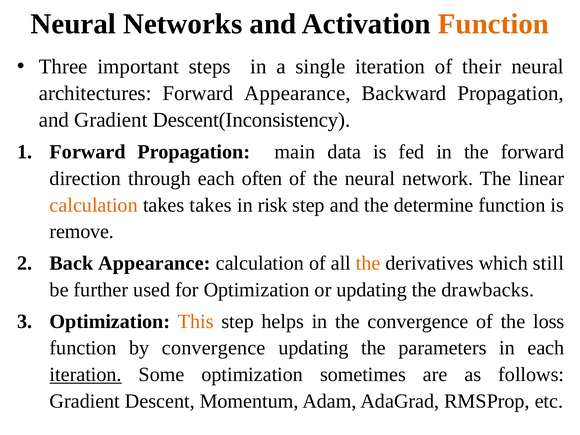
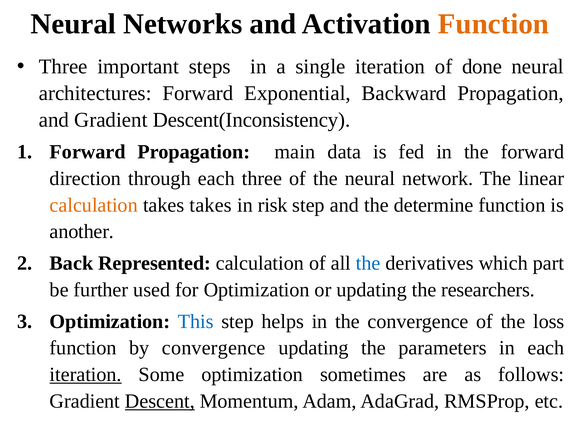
their: their -> done
Forward Appearance: Appearance -> Exponential
each often: often -> three
remove: remove -> another
Back Appearance: Appearance -> Represented
the at (368, 263) colour: orange -> blue
still: still -> part
drawbacks: drawbacks -> researchers
This colour: orange -> blue
Descent underline: none -> present
